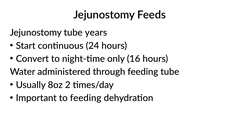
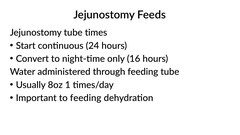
years: years -> times
2: 2 -> 1
